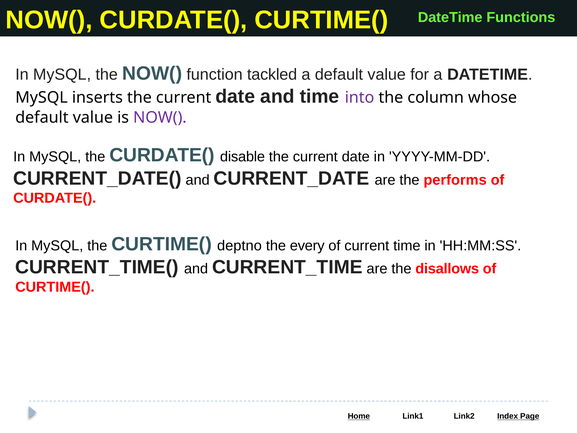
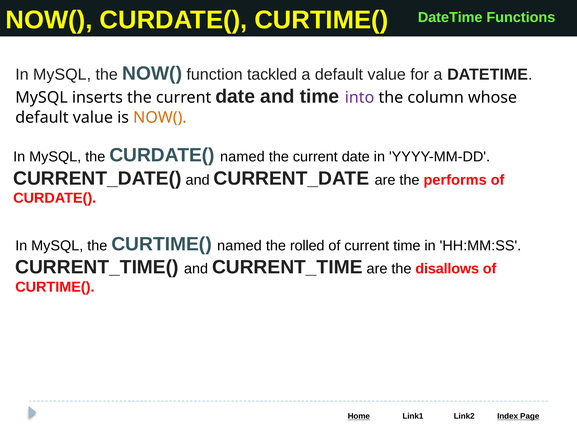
NOW( at (160, 117) colour: purple -> orange
CURDATE( disable: disable -> named
CURTIME( deptno: deptno -> named
every: every -> rolled
